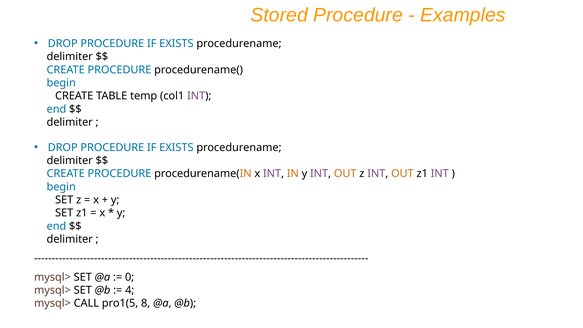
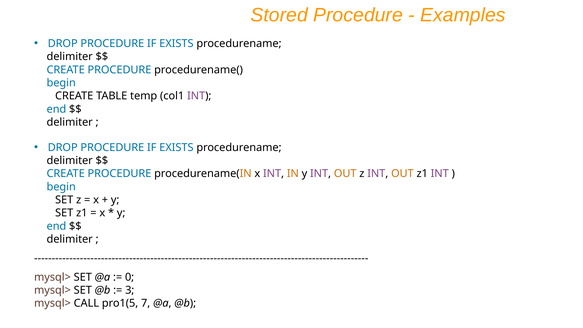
4: 4 -> 3
8: 8 -> 7
